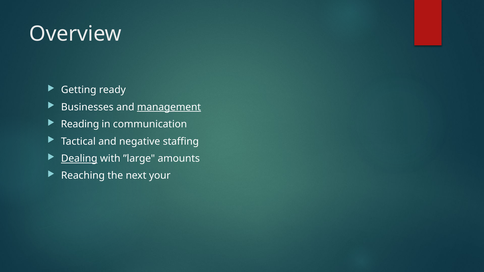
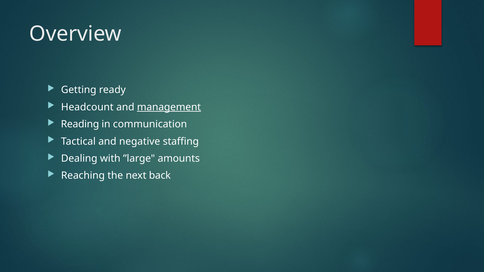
Businesses: Businesses -> Headcount
Dealing underline: present -> none
your: your -> back
